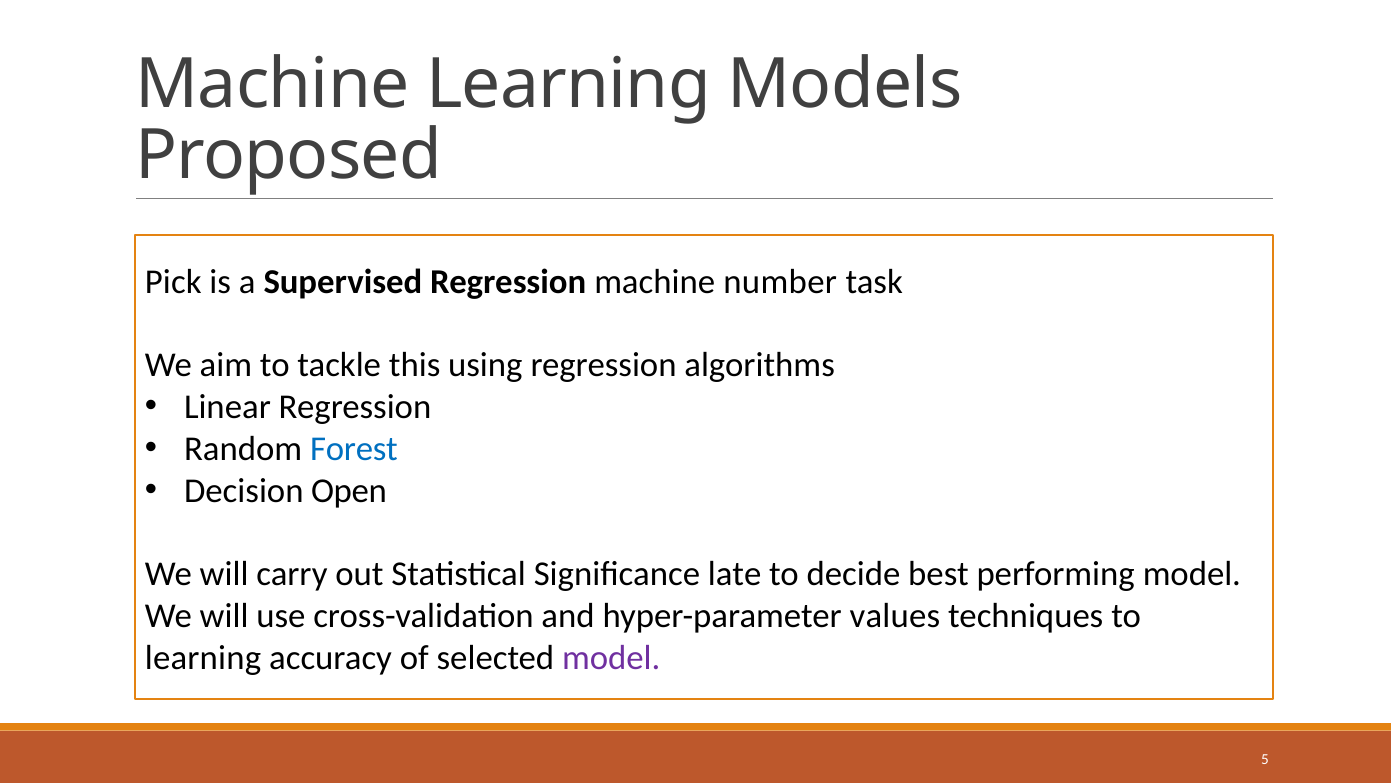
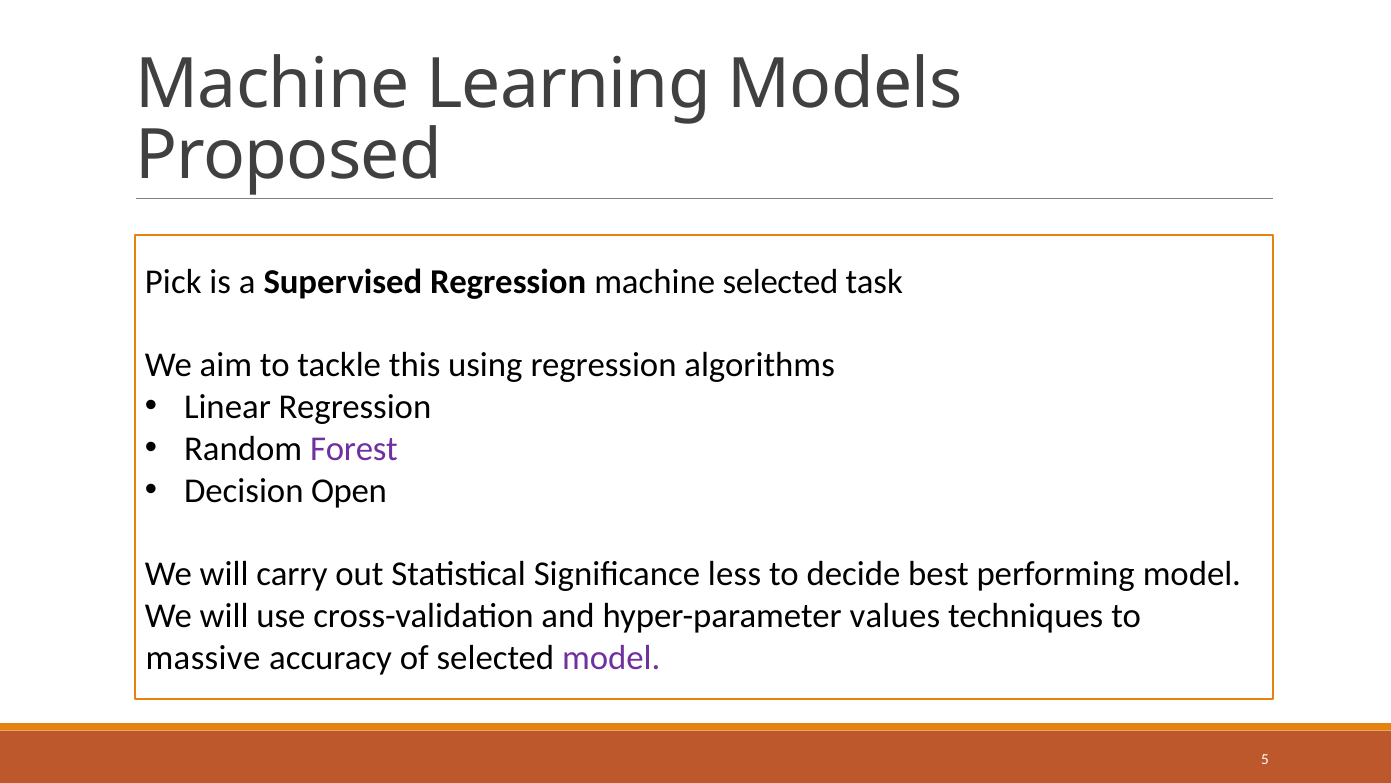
machine number: number -> selected
Forest colour: blue -> purple
late: late -> less
learning at (203, 657): learning -> massive
